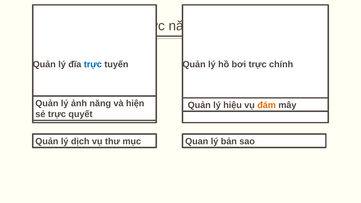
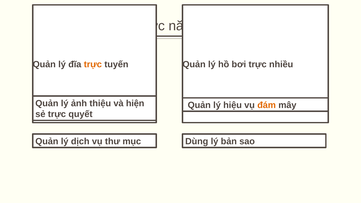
trực at (93, 64) colour: blue -> orange
chính: chính -> nhiều
ảnh năng: năng -> thiệu
Quan: Quan -> Dùng
